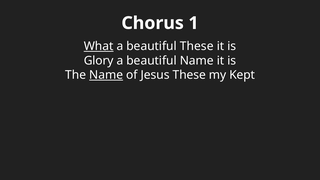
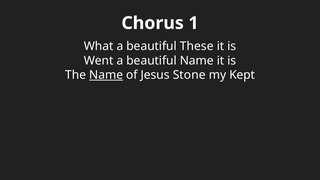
What underline: present -> none
Glory: Glory -> Went
Jesus These: These -> Stone
